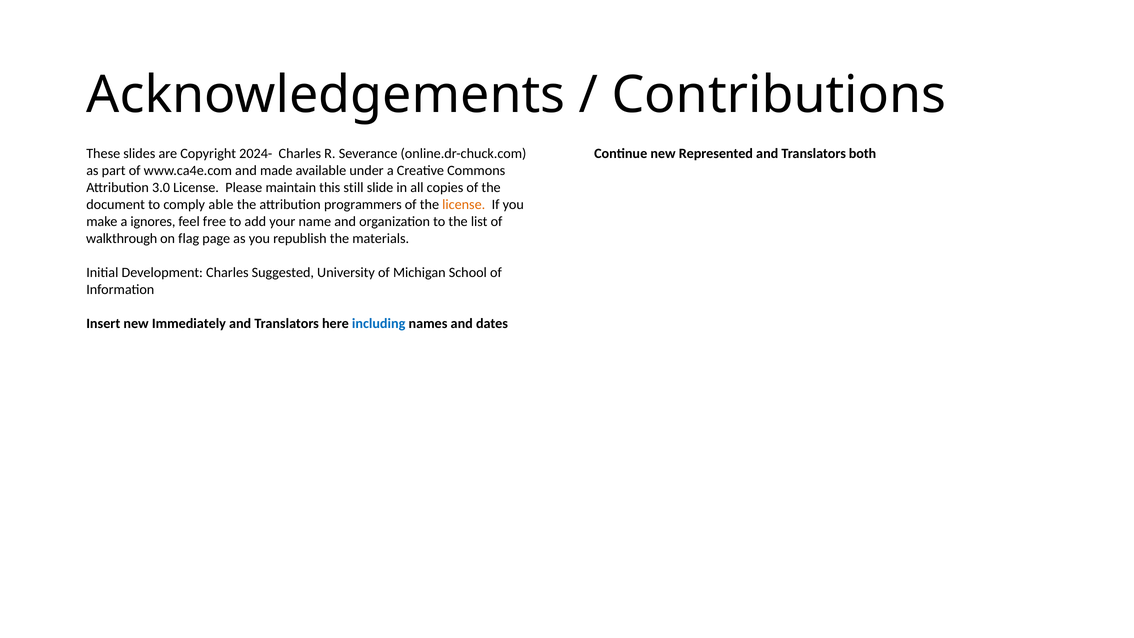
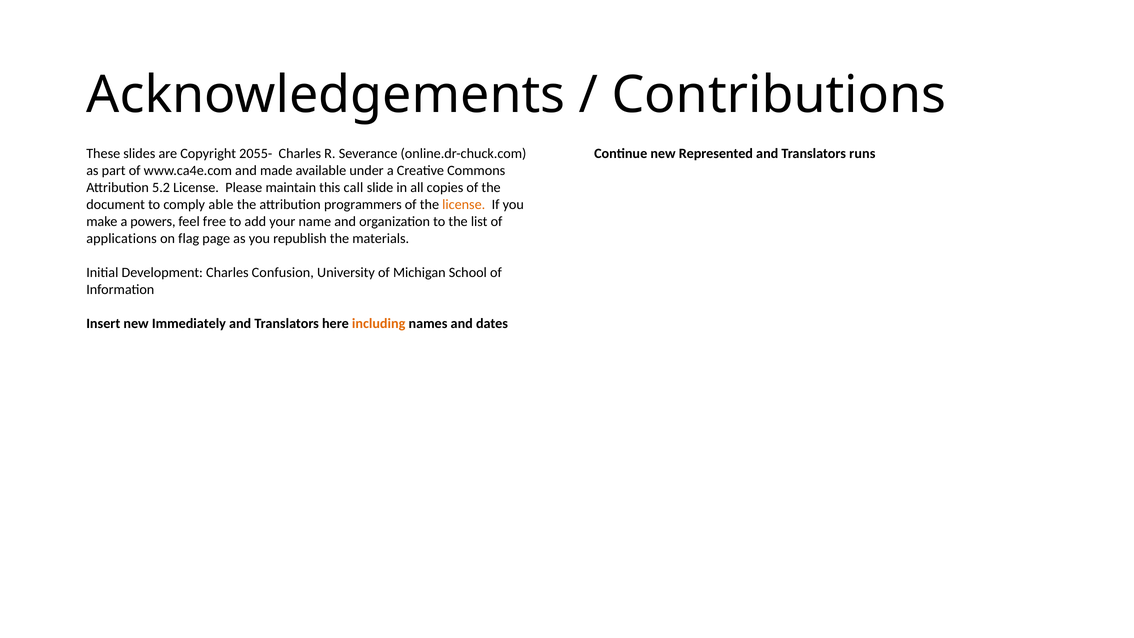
2024-: 2024- -> 2055-
both: both -> runs
3.0: 3.0 -> 5.2
still: still -> call
ignores: ignores -> powers
walkthrough: walkthrough -> applications
Suggested: Suggested -> Confusion
including colour: blue -> orange
